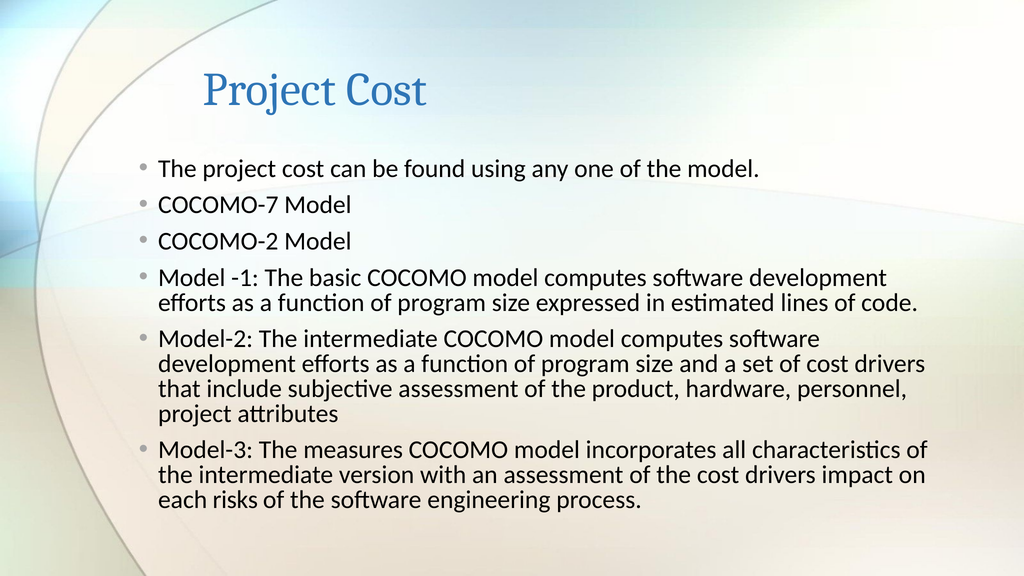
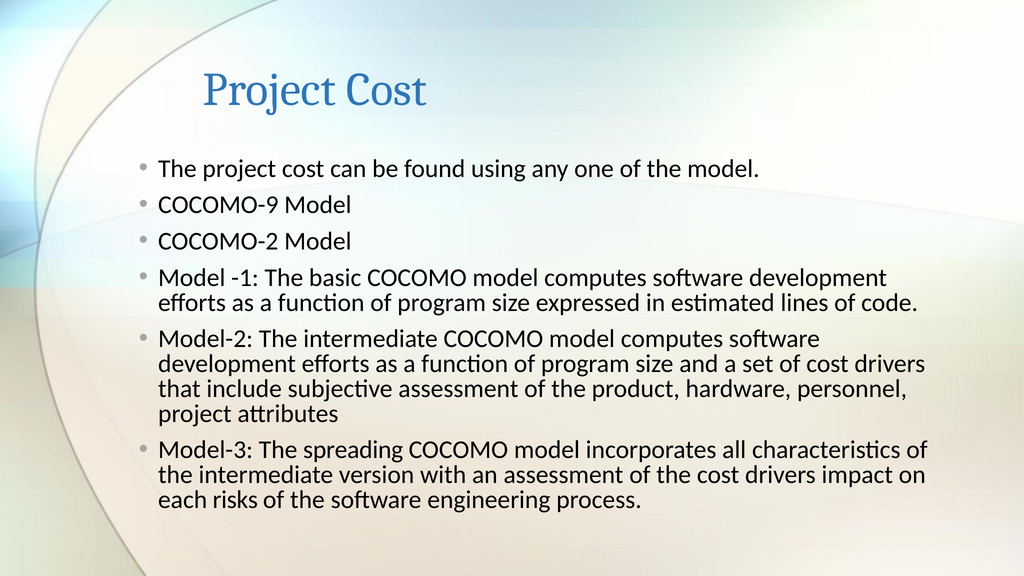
COCOMO-7: COCOMO-7 -> COCOMO-9
measures: measures -> spreading
